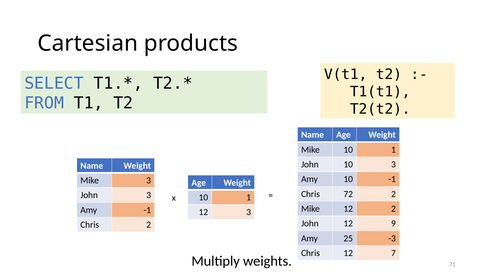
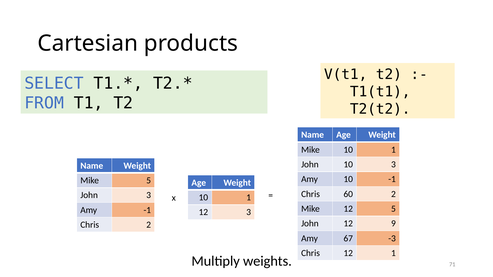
Mike 3: 3 -> 5
72: 72 -> 60
12 2: 2 -> 5
25: 25 -> 67
12 7: 7 -> 1
